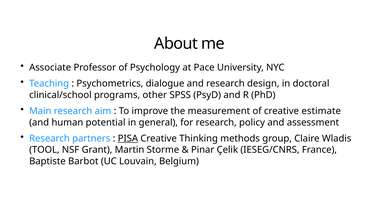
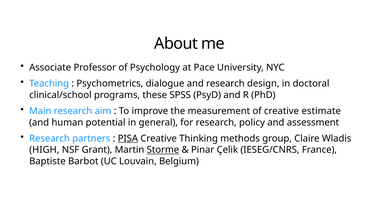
other: other -> these
TOOL: TOOL -> HIGH
Storme underline: none -> present
